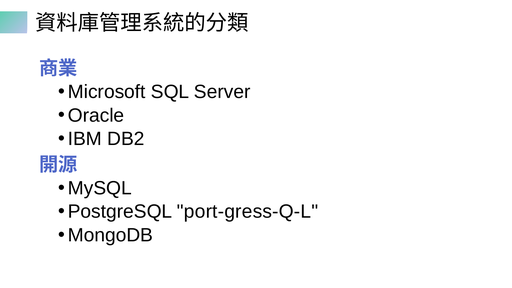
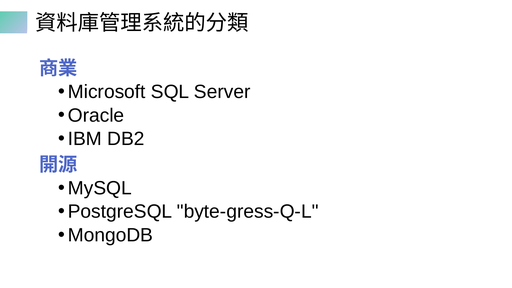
port-gress-Q-L: port-gress-Q-L -> byte-gress-Q-L
